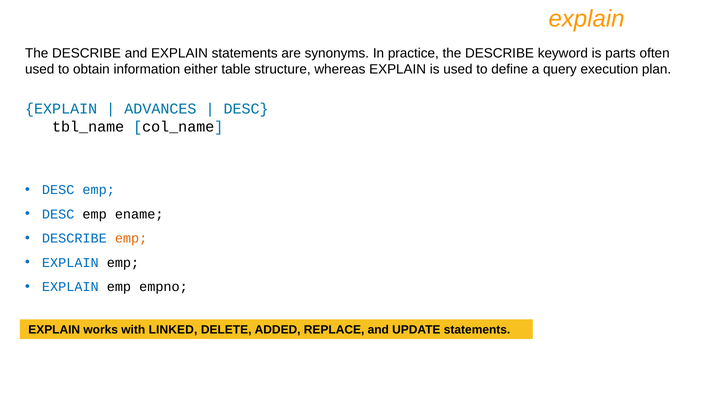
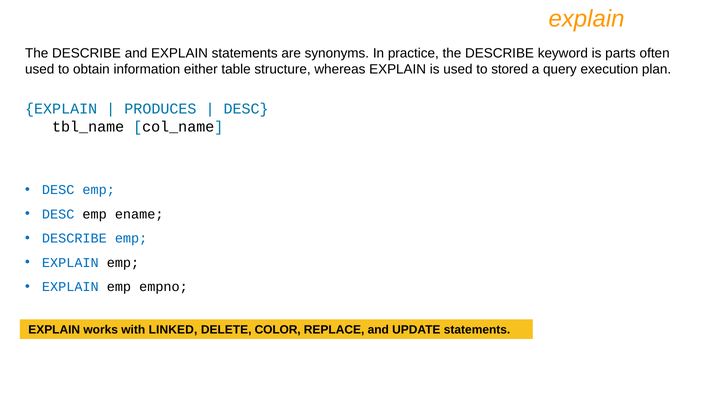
define: define -> stored
ADVANCES: ADVANCES -> PRODUCES
emp at (131, 238) colour: orange -> blue
ADDED: ADDED -> COLOR
